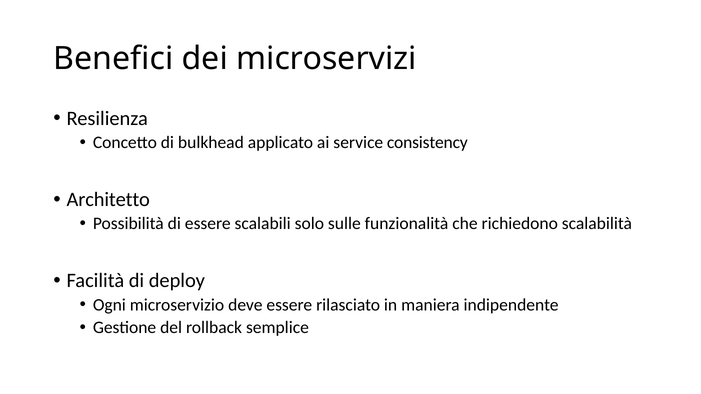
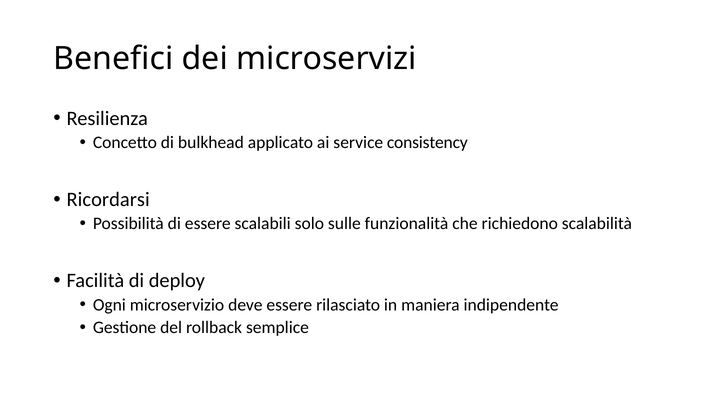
Architetto: Architetto -> Ricordarsi
